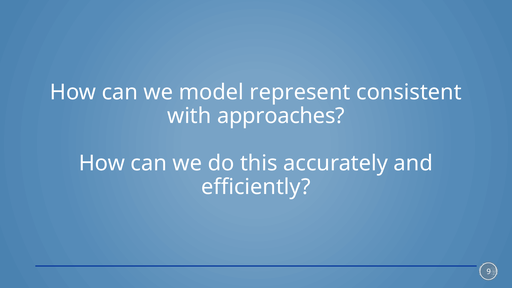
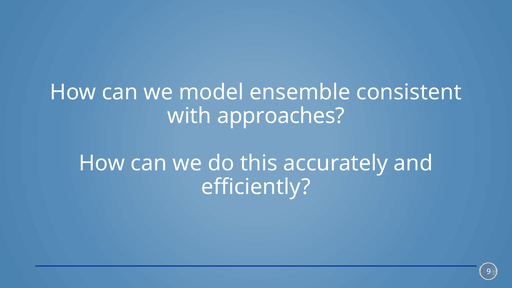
represent: represent -> ensemble
